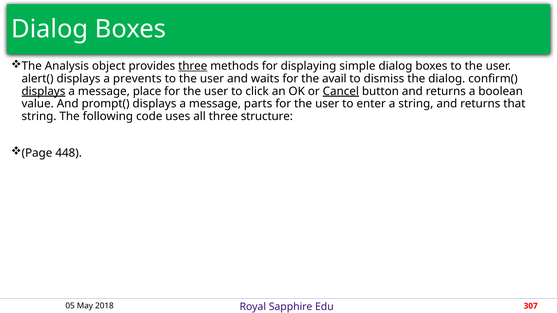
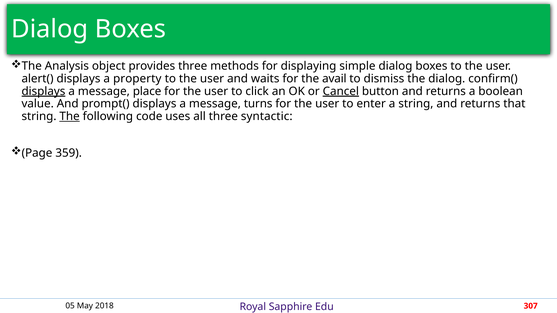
three at (193, 66) underline: present -> none
prevents: prevents -> property
parts: parts -> turns
The at (70, 116) underline: none -> present
structure: structure -> syntactic
448: 448 -> 359
